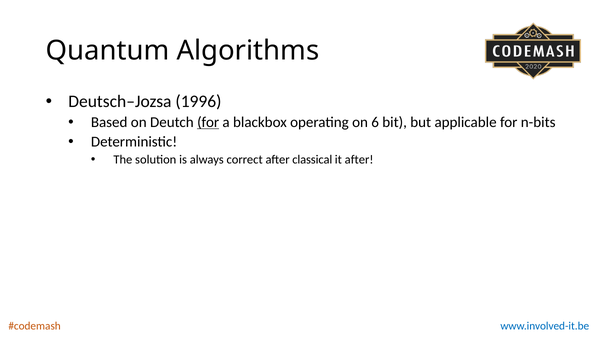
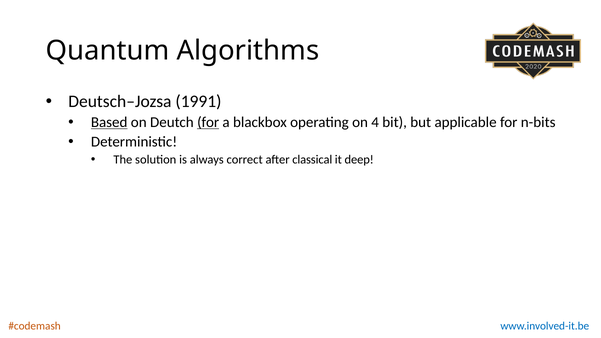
1996: 1996 -> 1991
Based underline: none -> present
6: 6 -> 4
it after: after -> deep
